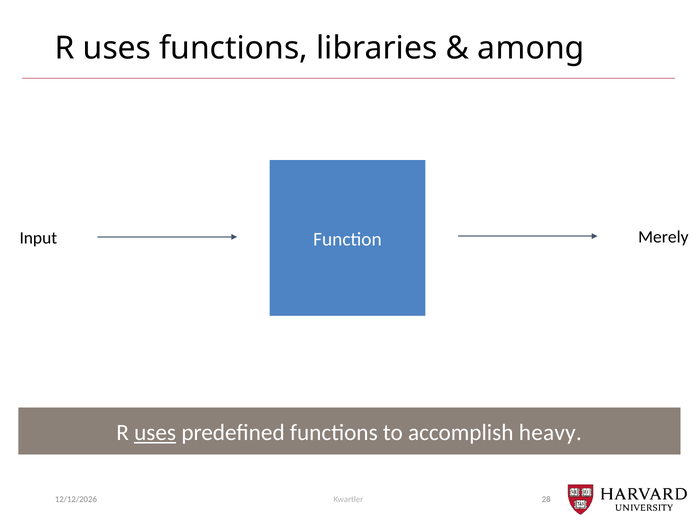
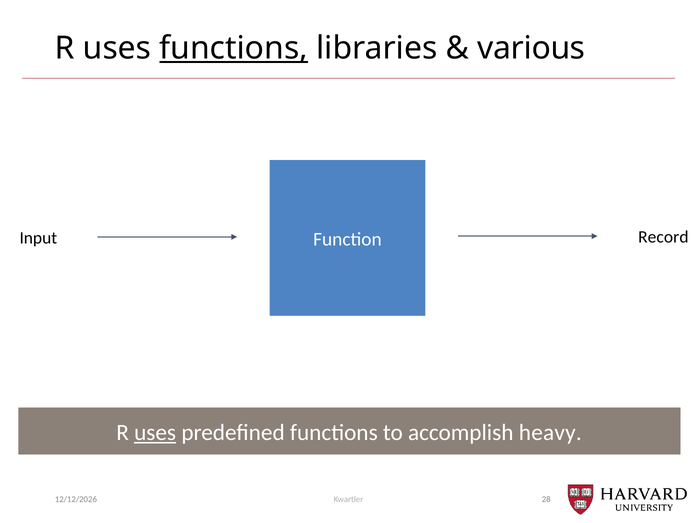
functions at (234, 48) underline: none -> present
among: among -> various
Merely: Merely -> Record
